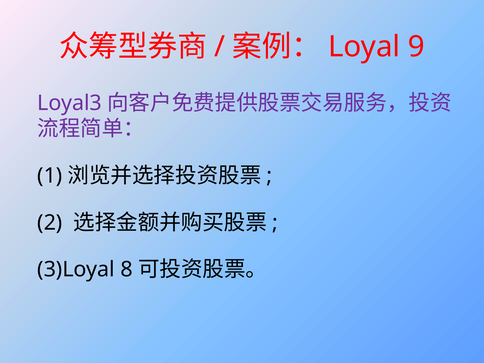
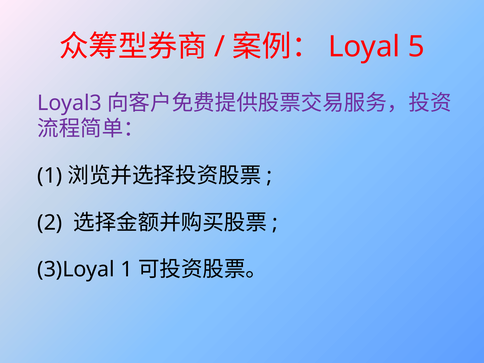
9: 9 -> 5
3)Loyal 8: 8 -> 1
